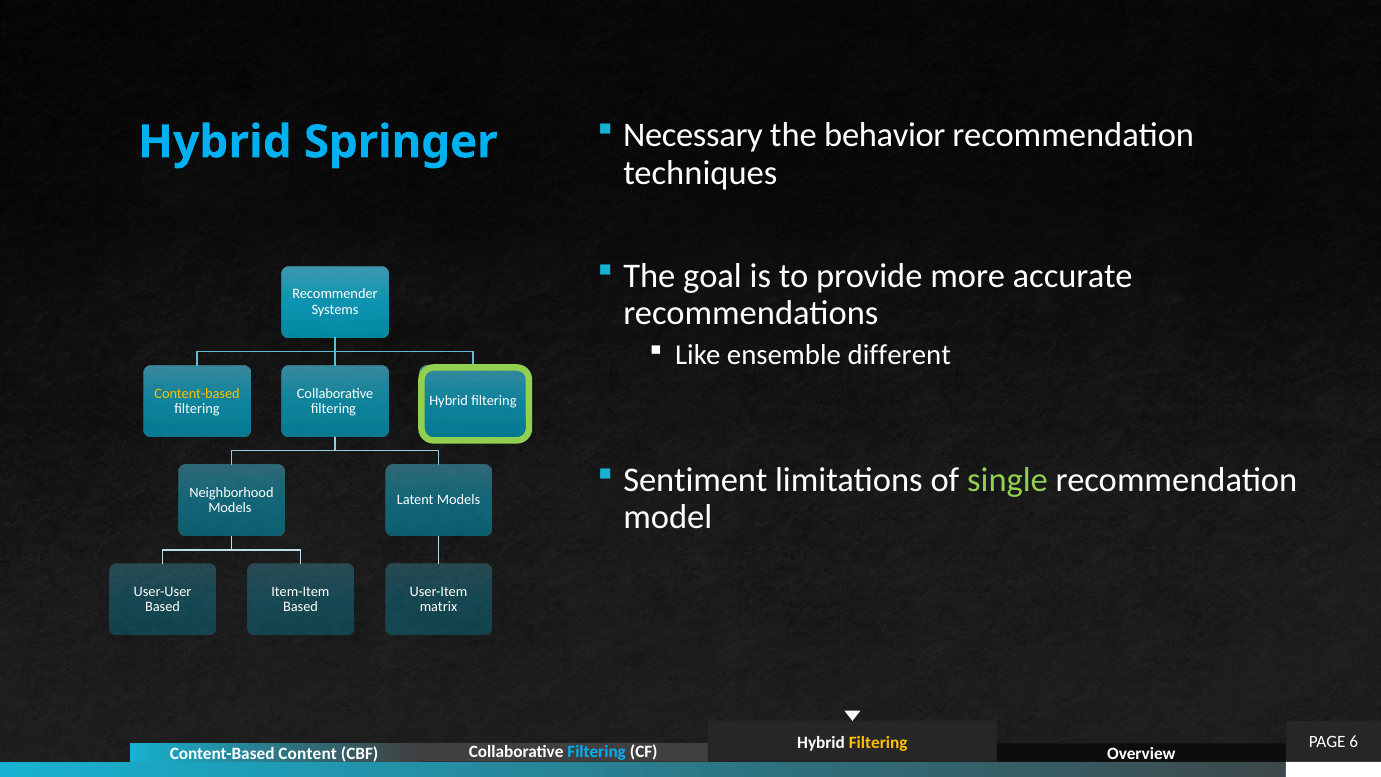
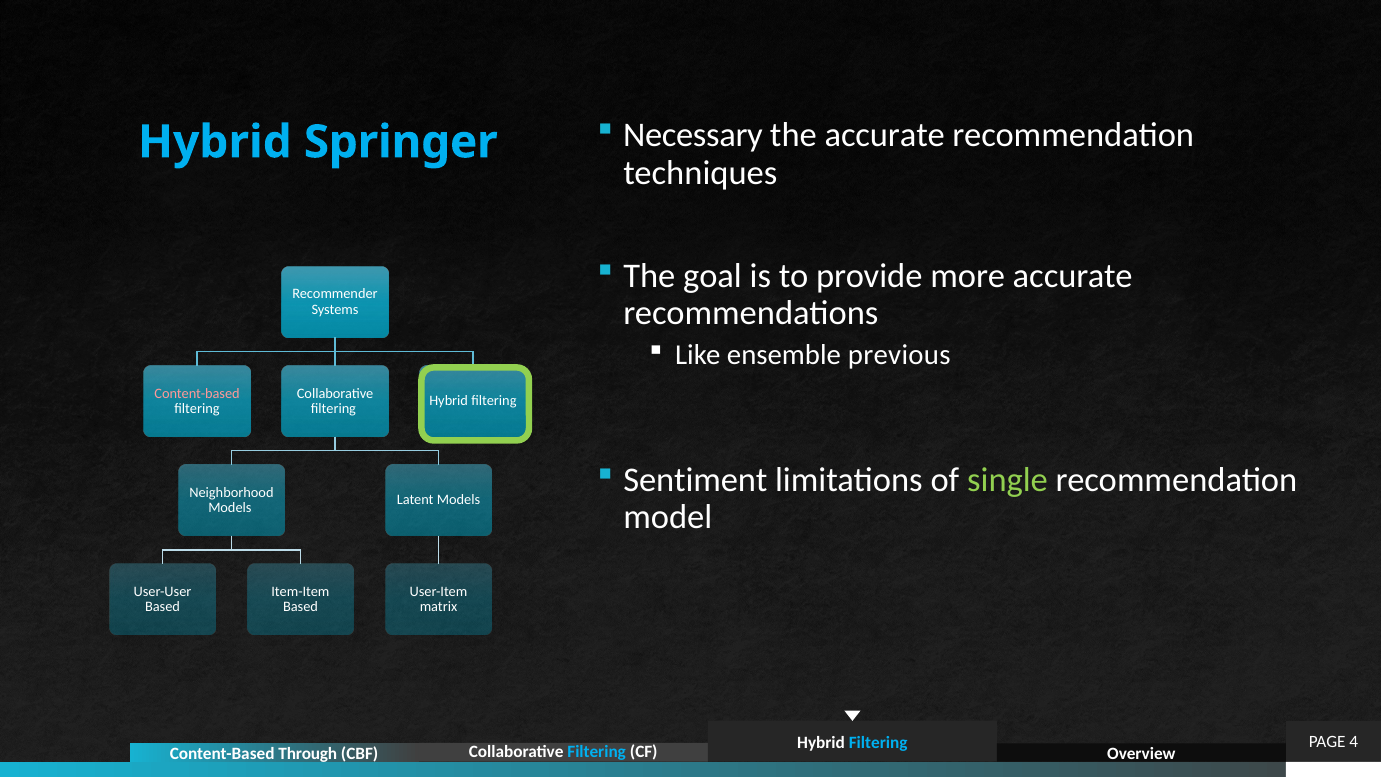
the behavior: behavior -> accurate
different: different -> previous
Content-based at (197, 393) colour: yellow -> pink
6: 6 -> 4
Filtering at (878, 742) colour: yellow -> light blue
Content: Content -> Through
